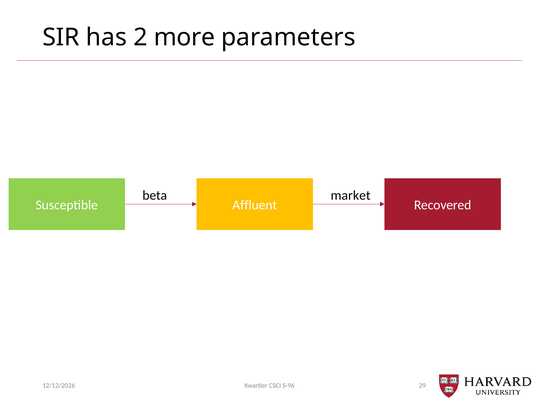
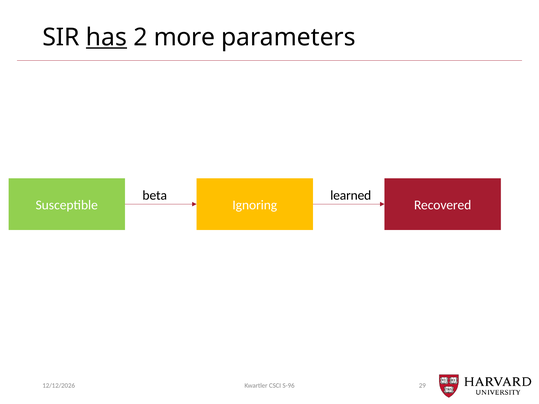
has underline: none -> present
market: market -> learned
Affluent: Affluent -> Ignoring
